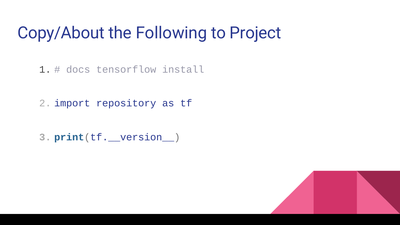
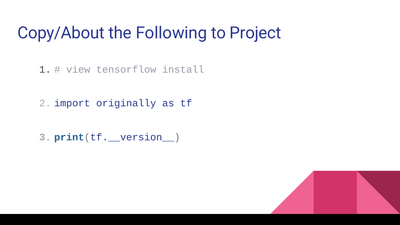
docs: docs -> view
repository: repository -> originally
